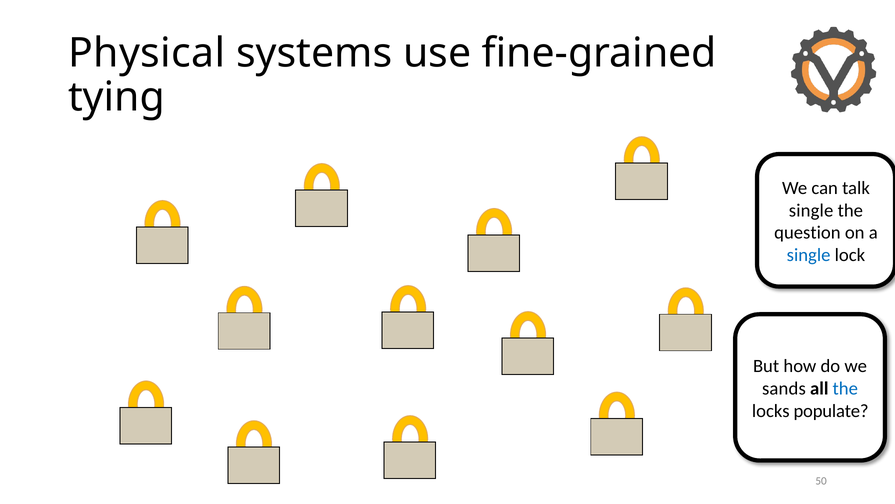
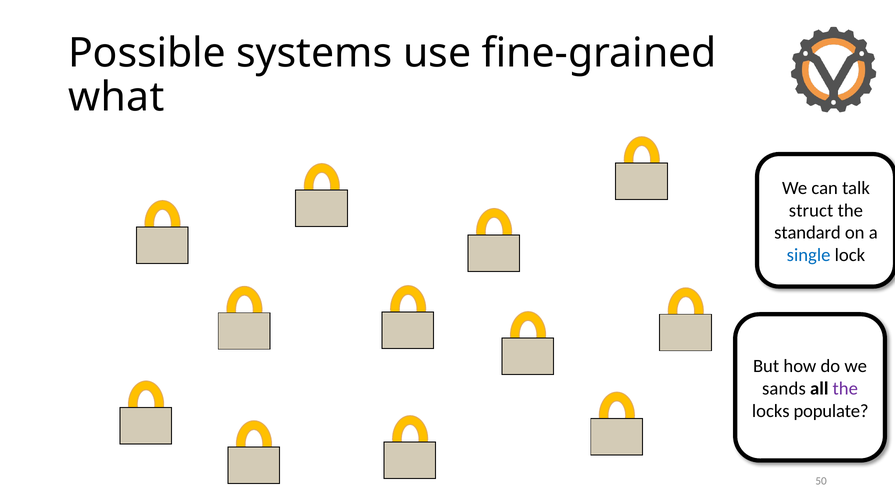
Physical: Physical -> Possible
tying: tying -> what
single at (811, 210): single -> struct
question: question -> standard
the at (845, 388) colour: blue -> purple
